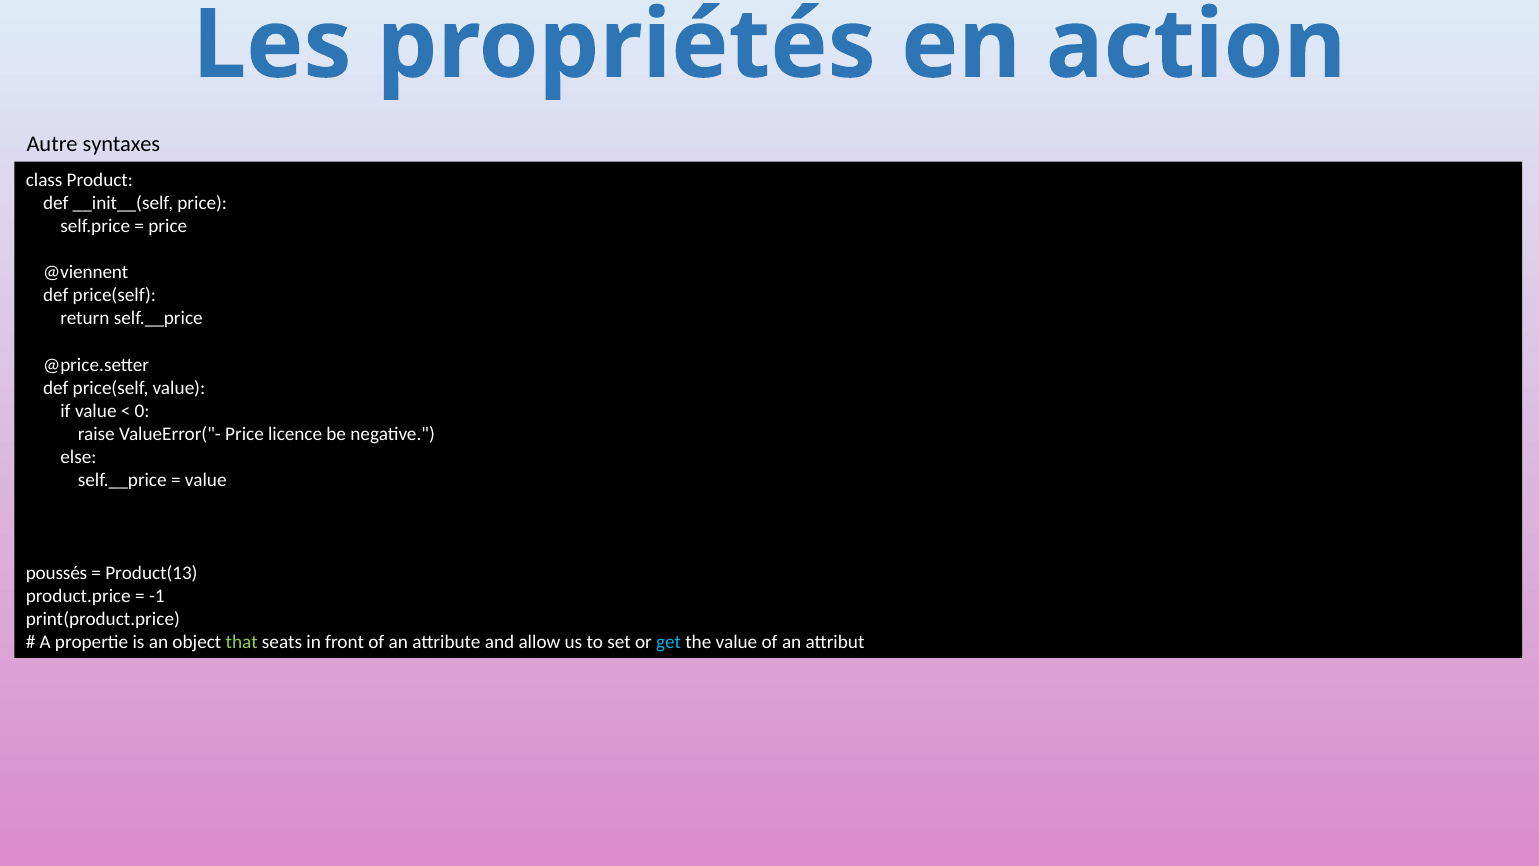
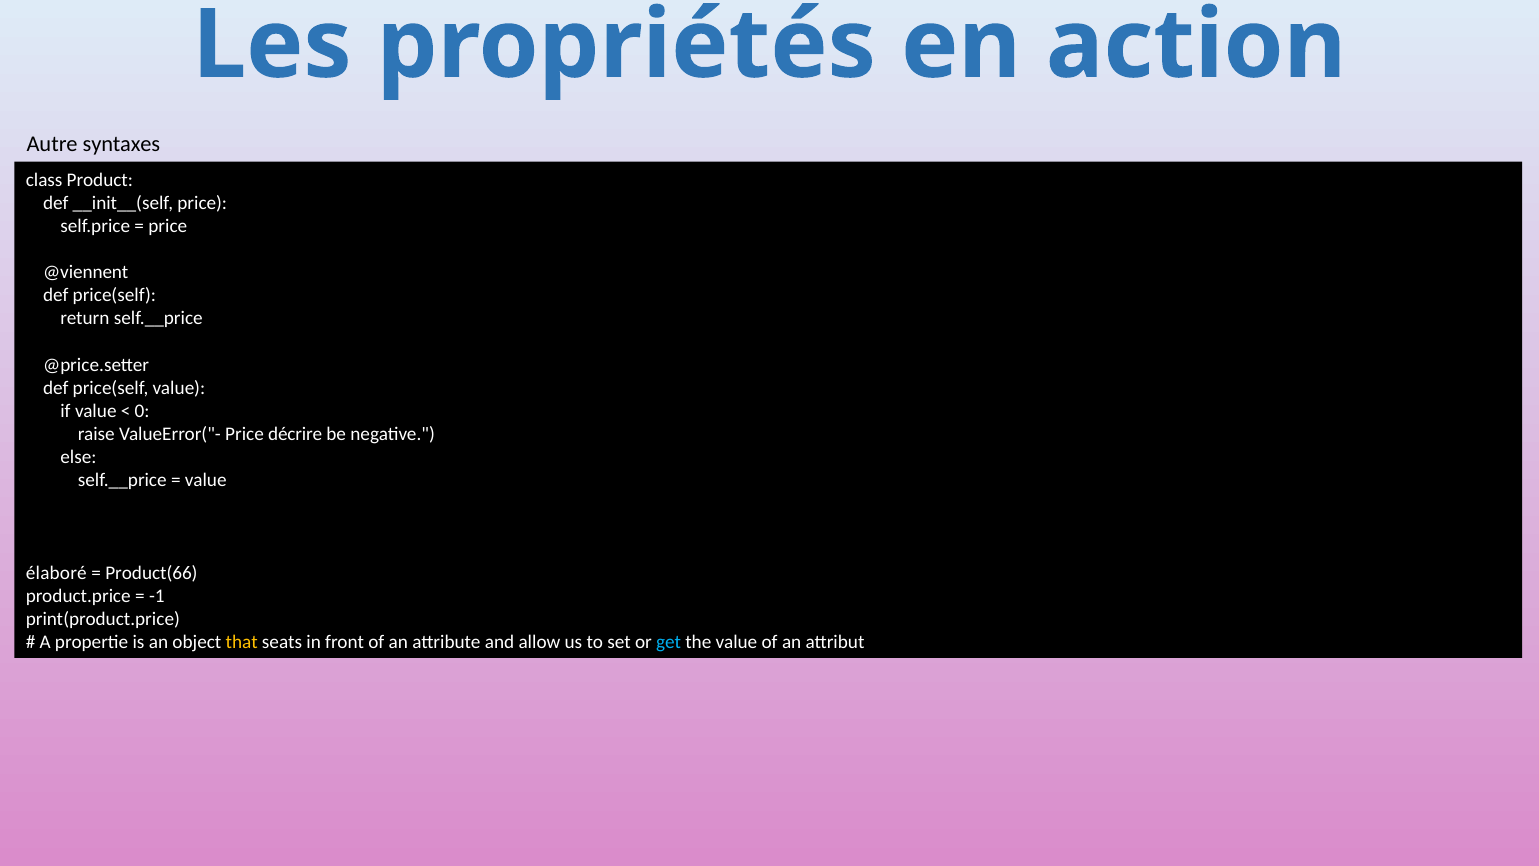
licence: licence -> décrire
poussés: poussés -> élaboré
Product(13: Product(13 -> Product(66
that colour: light green -> yellow
